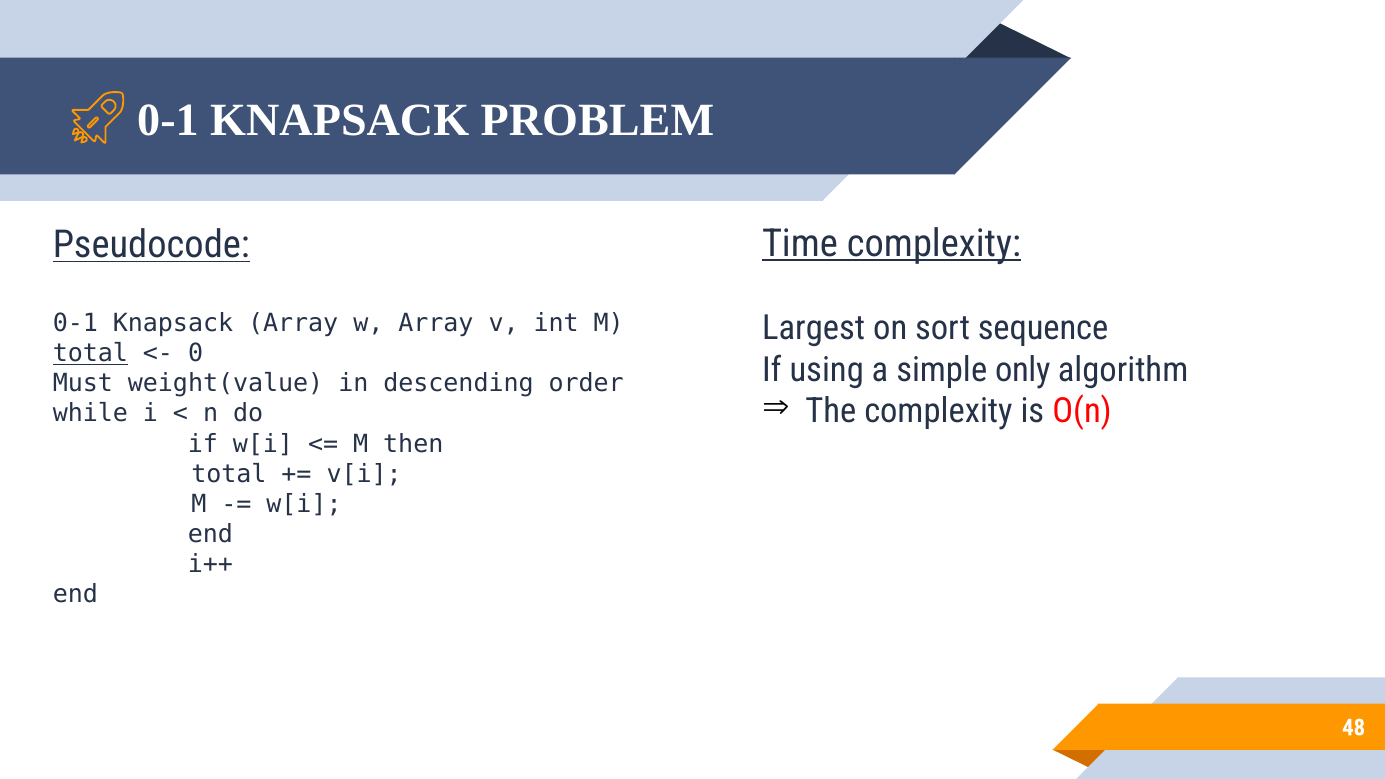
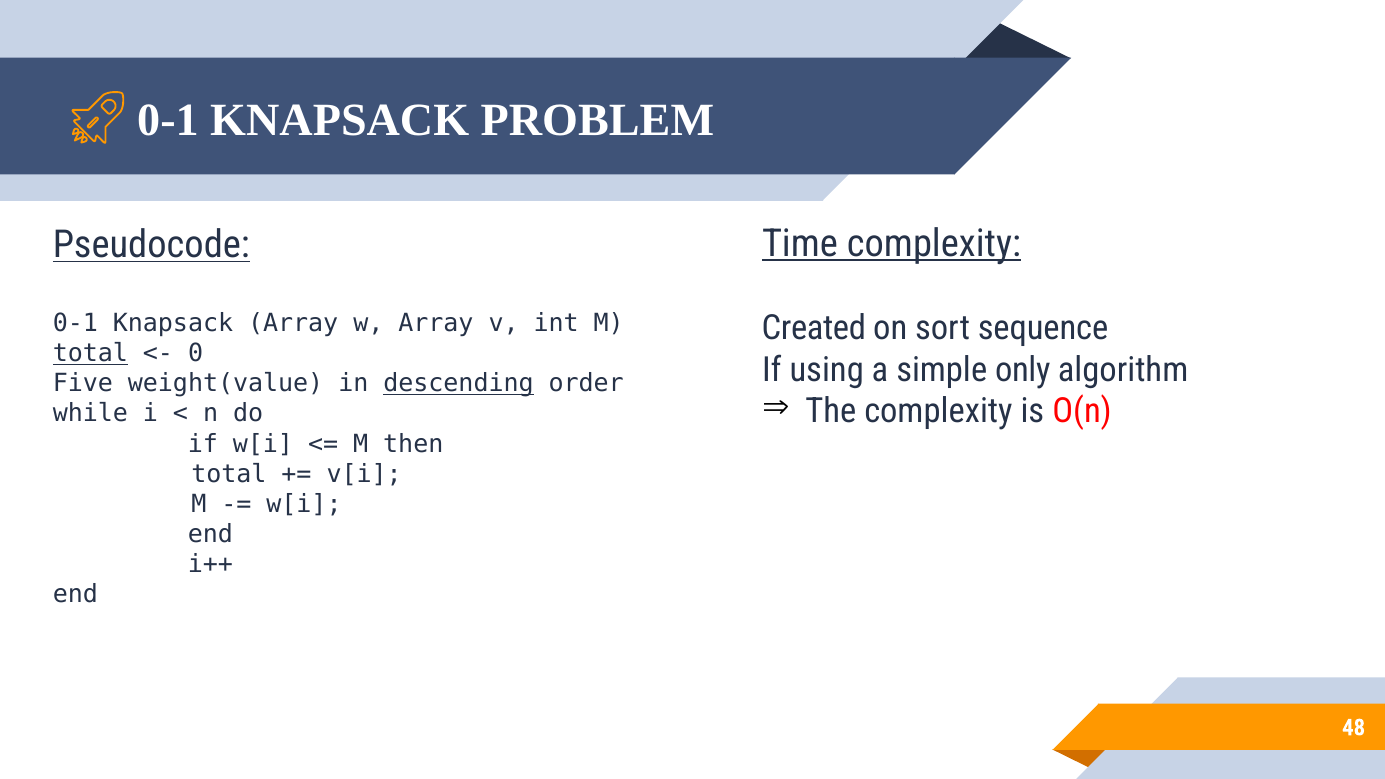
Largest: Largest -> Created
Must: Must -> Five
descending underline: none -> present
